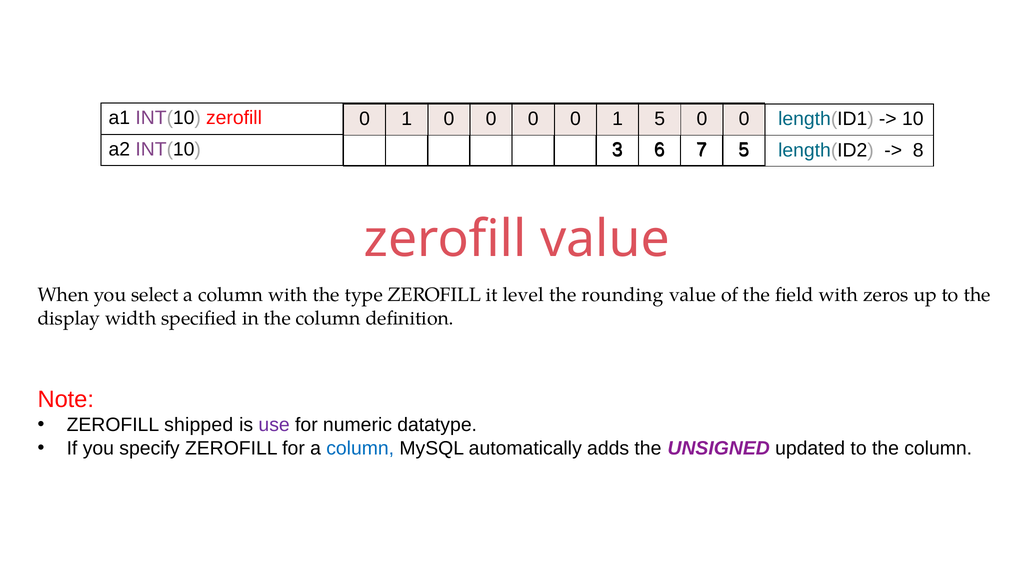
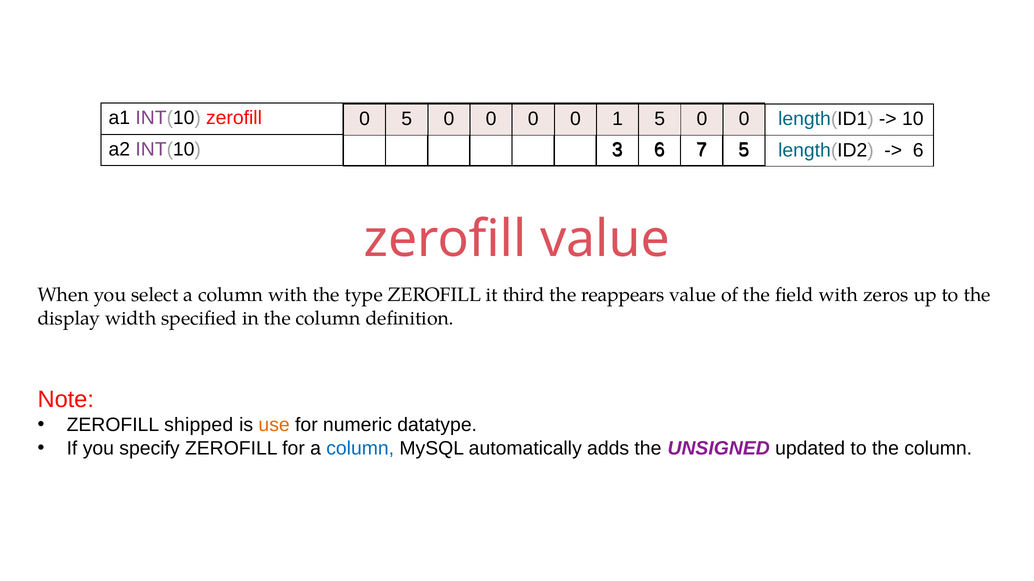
1 at (407, 119): 1 -> 5
8 at (918, 150): 8 -> 6
level: level -> third
rounding: rounding -> reappears
use colour: purple -> orange
